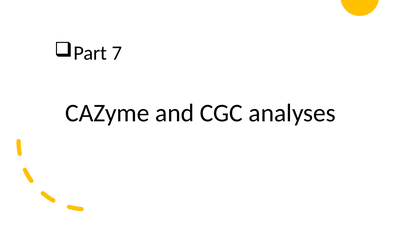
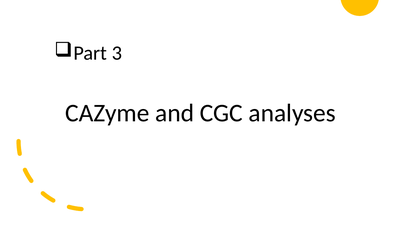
7: 7 -> 3
